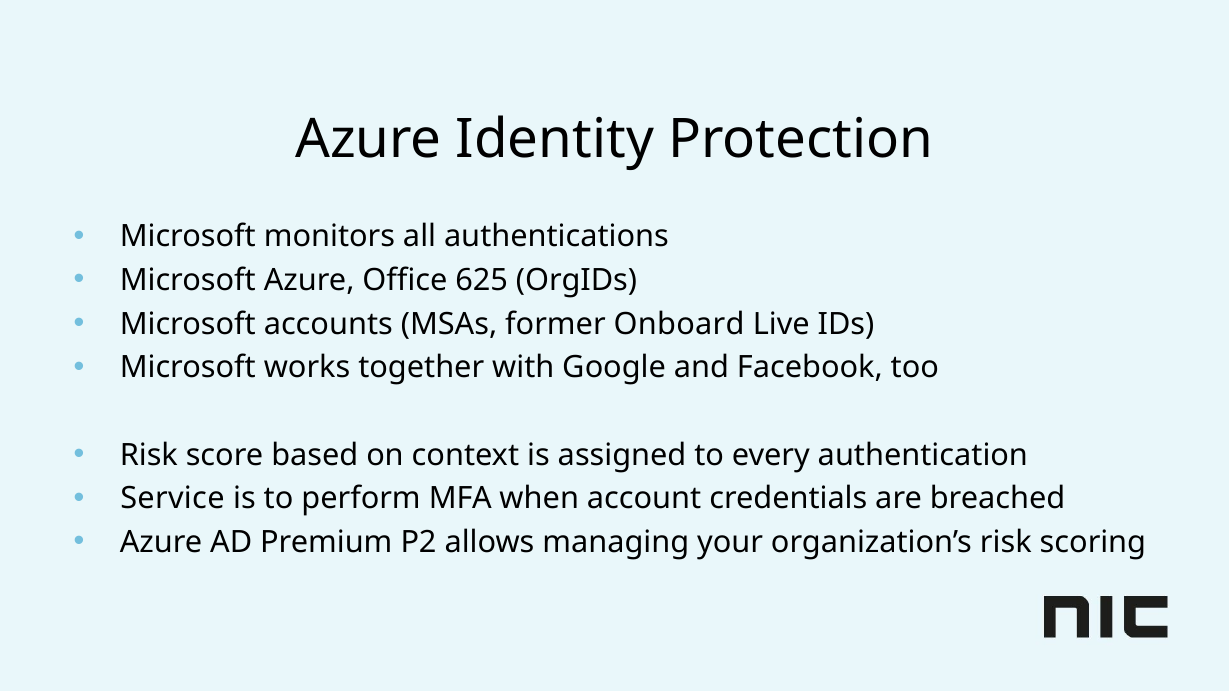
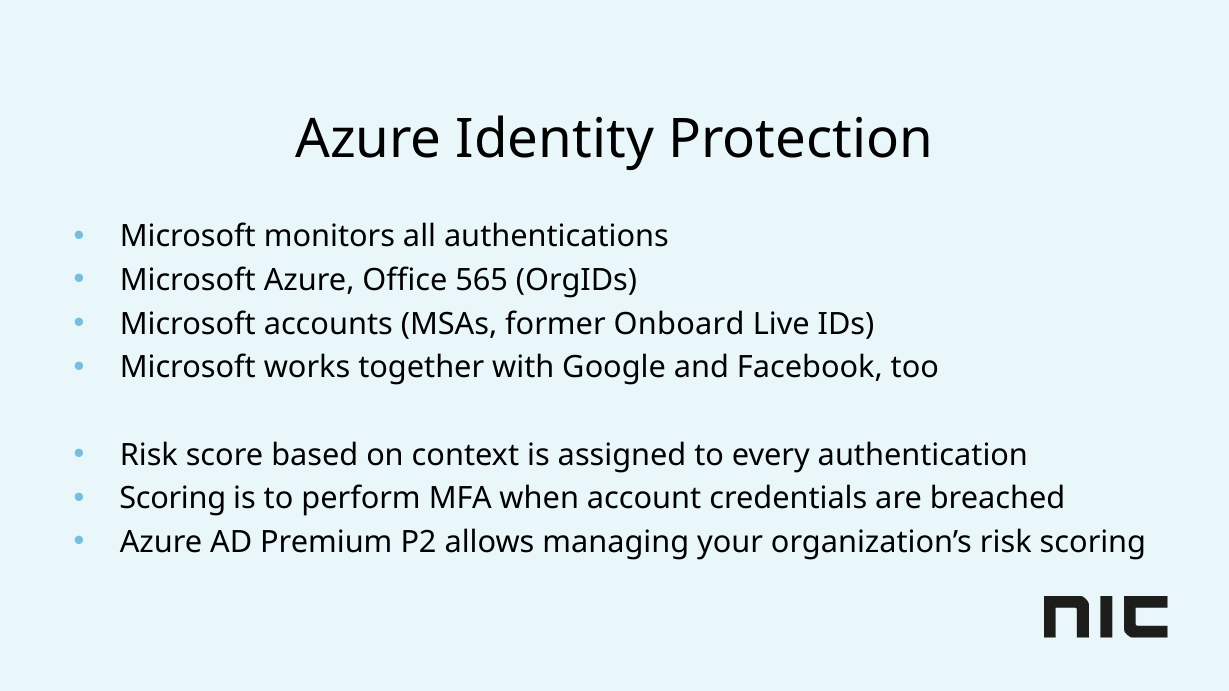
625: 625 -> 565
Service at (172, 499): Service -> Scoring
